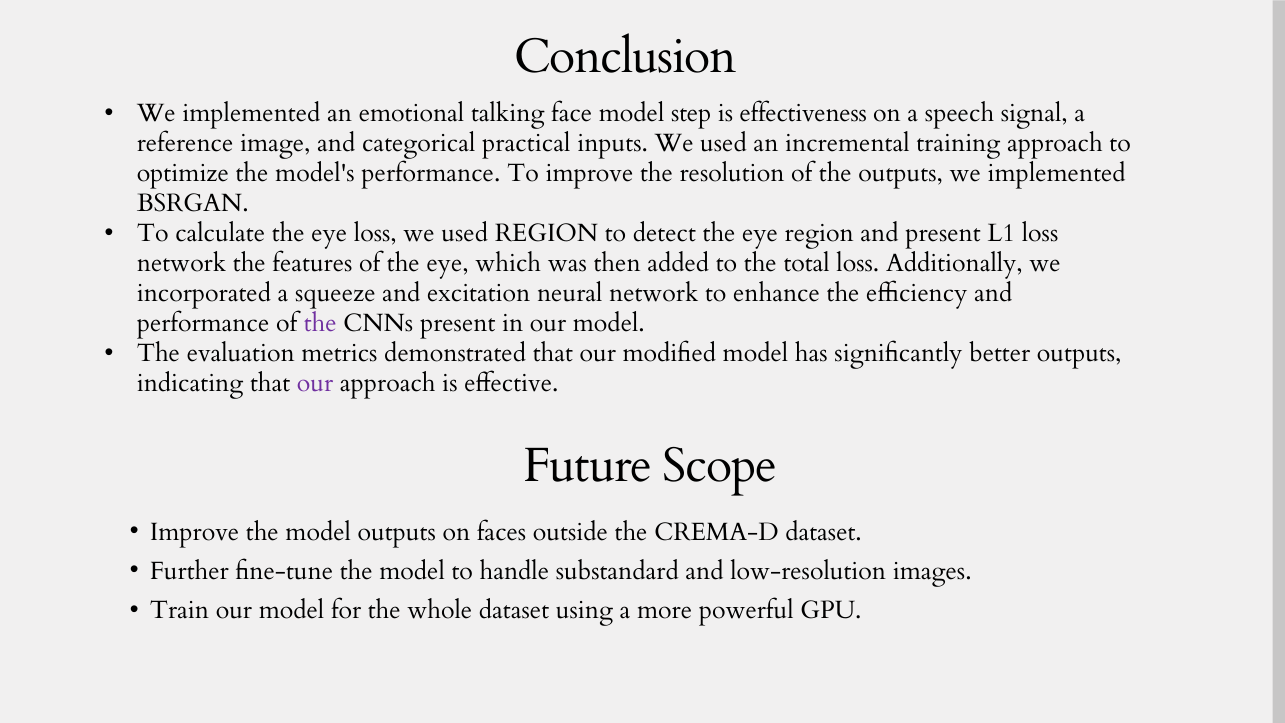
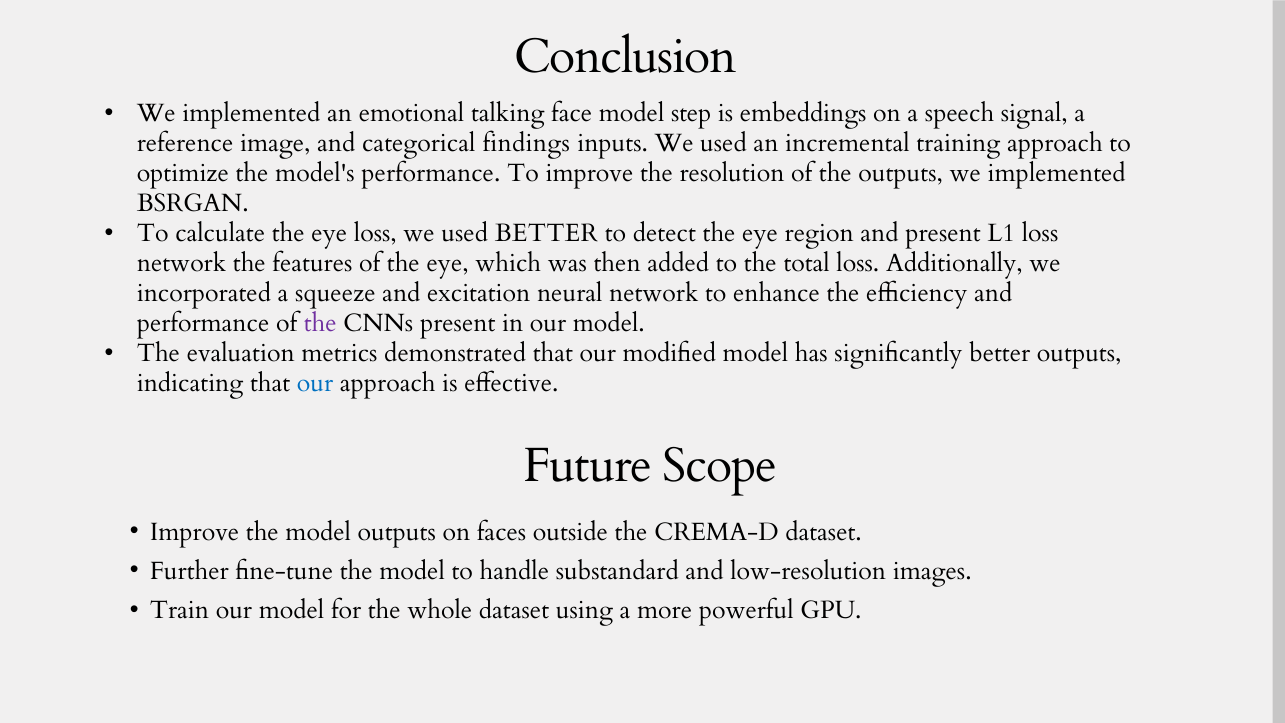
effectiveness: effectiveness -> embeddings
practical: practical -> findings
used REGION: REGION -> BETTER
our at (315, 383) colour: purple -> blue
